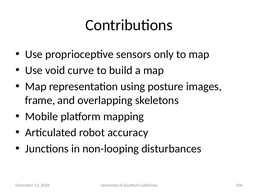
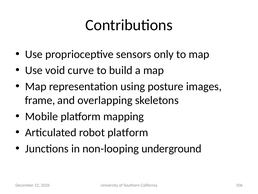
robot accuracy: accuracy -> platform
disturbances: disturbances -> underground
